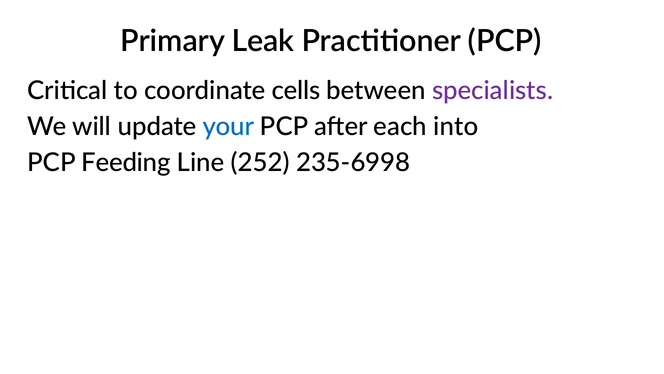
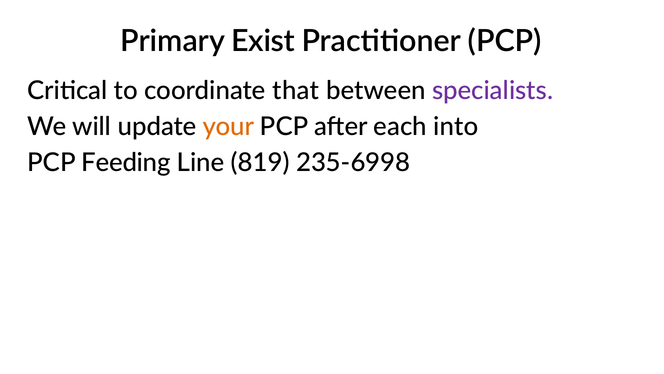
Leak: Leak -> Exist
cells: cells -> that
your colour: blue -> orange
252: 252 -> 819
